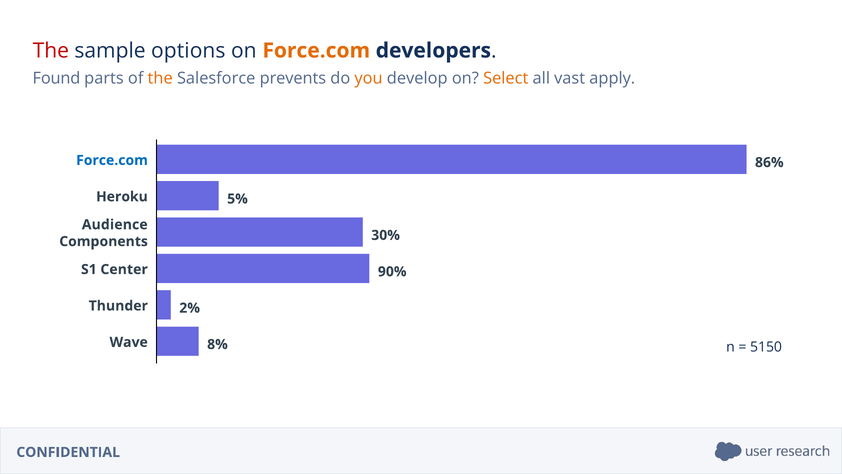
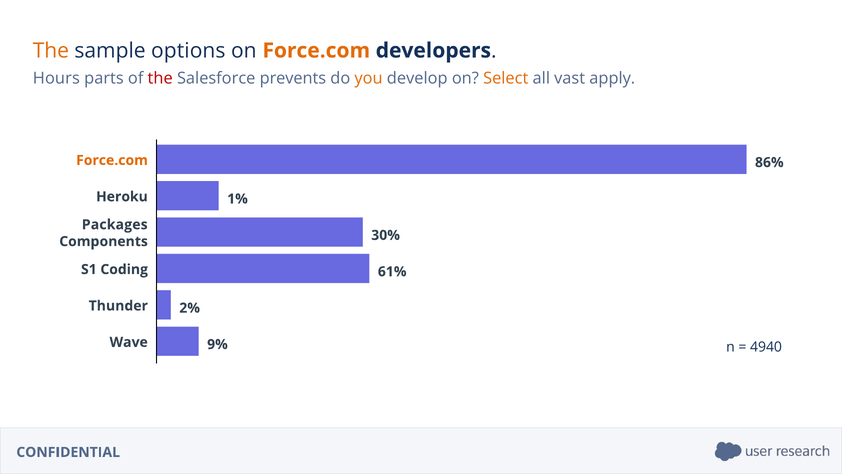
The at (51, 51) colour: red -> orange
Found: Found -> Hours
the at (160, 78) colour: orange -> red
Force.com at (112, 160) colour: blue -> orange
5%: 5% -> 1%
Audience: Audience -> Packages
Center: Center -> Coding
90%: 90% -> 61%
5150: 5150 -> 4940
8%: 8% -> 9%
